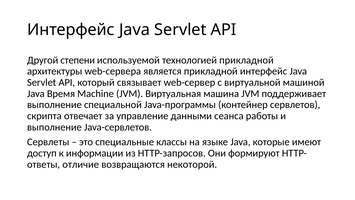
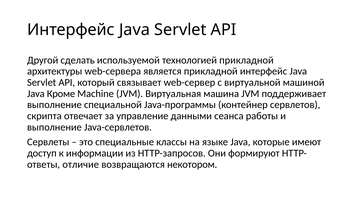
степени: степени -> сделать
Время: Время -> Кроме
некоторой: некоторой -> некотором
